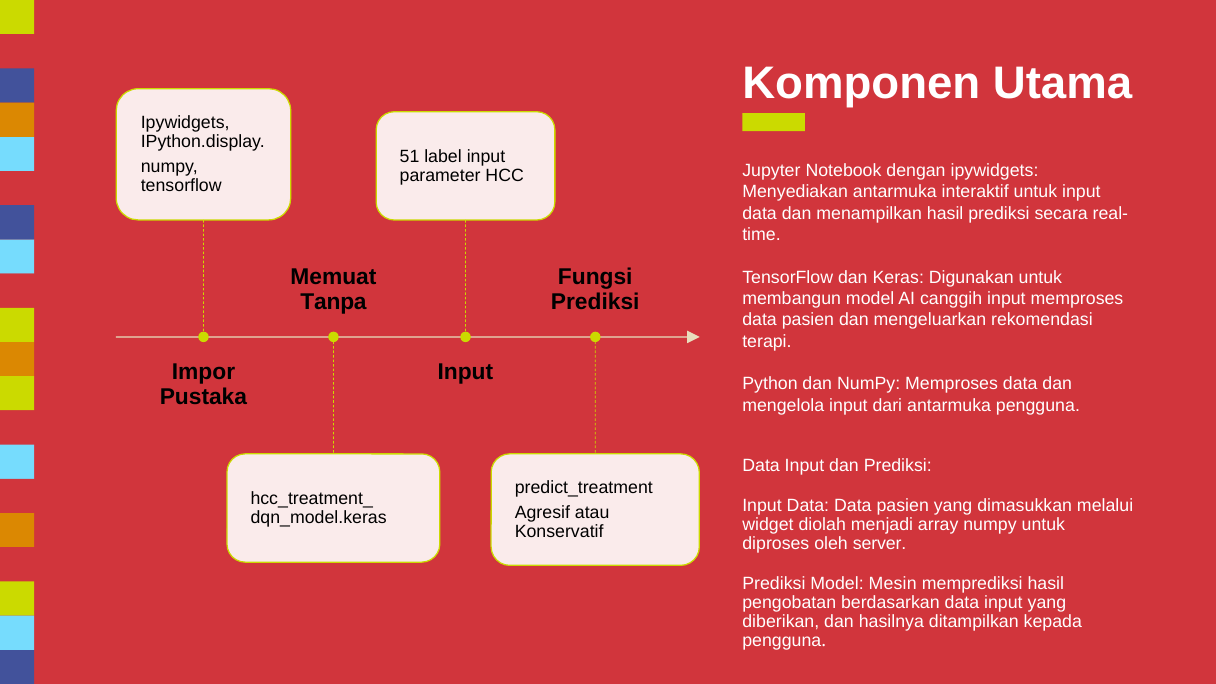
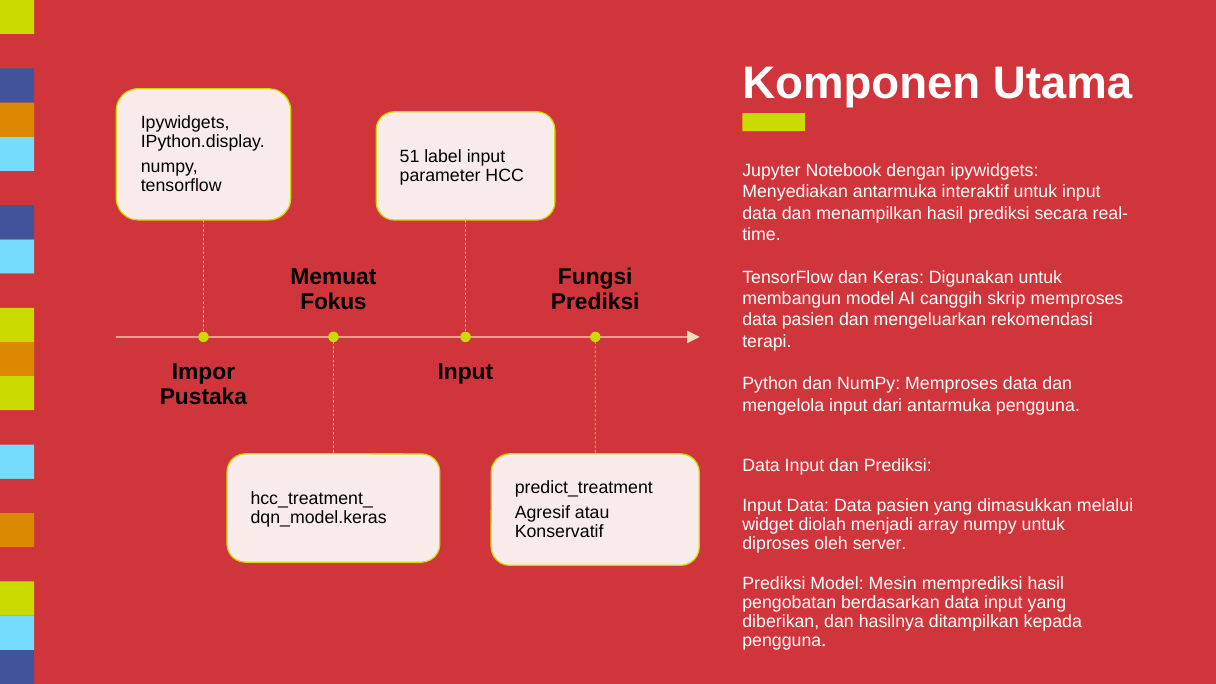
canggih input: input -> skrip
Tanpa: Tanpa -> Fokus
